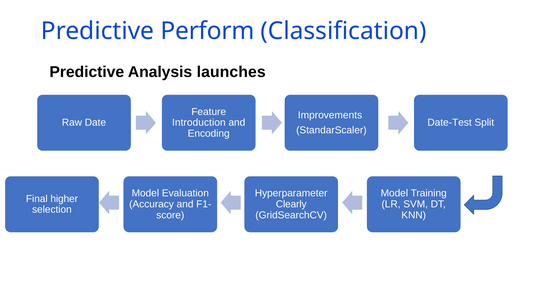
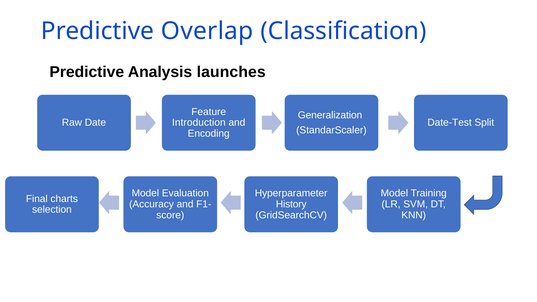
Perform: Perform -> Overlap
Improvements: Improvements -> Generalization
higher: higher -> charts
Clearly: Clearly -> History
